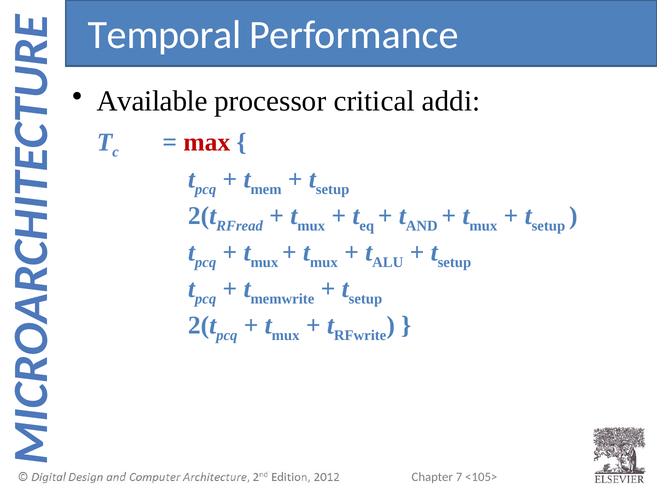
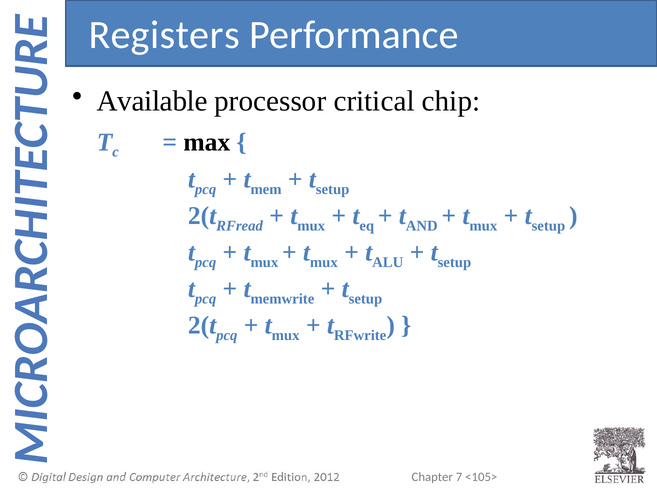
Temporal: Temporal -> Registers
addi: addi -> chip
max colour: red -> black
